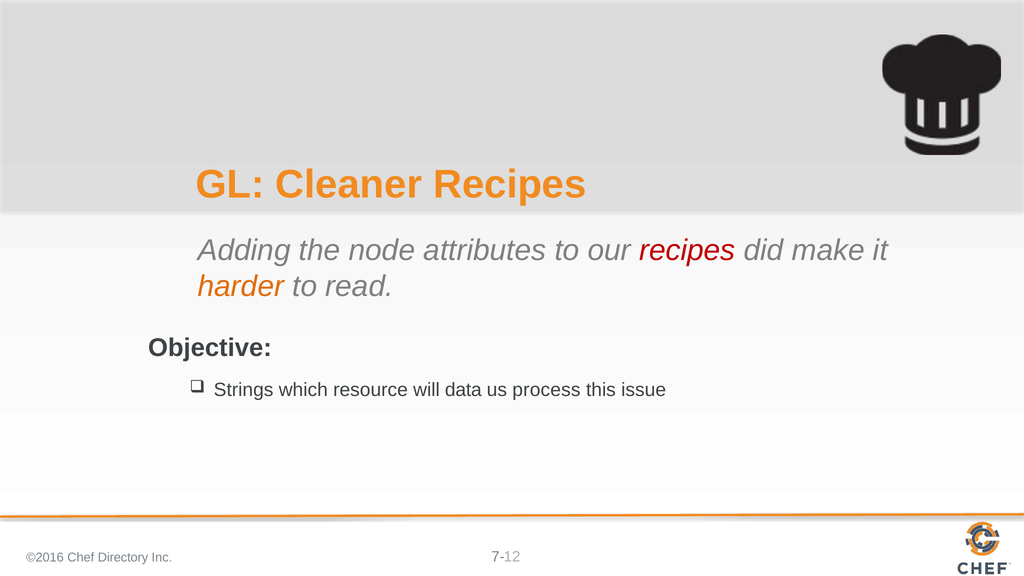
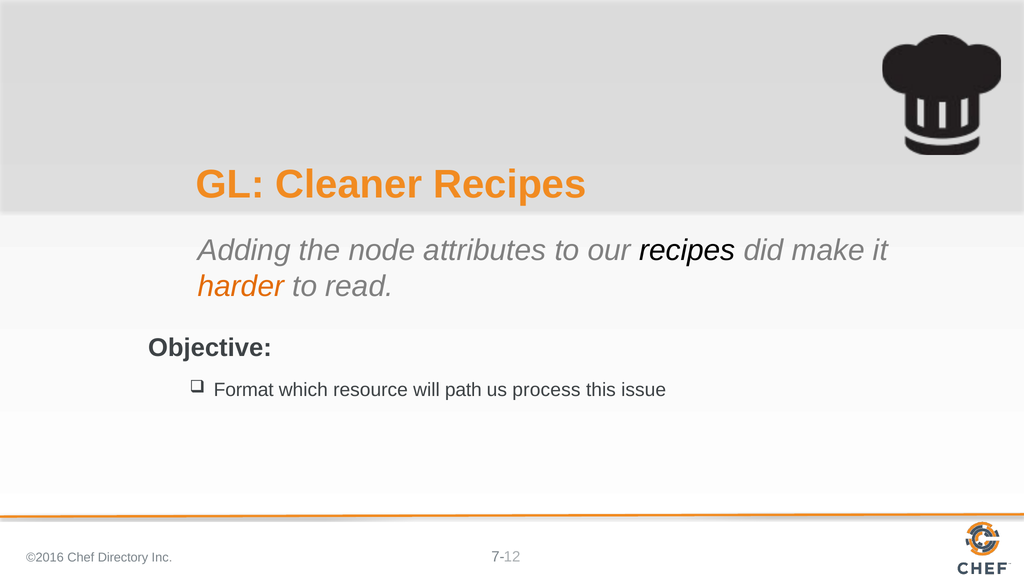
recipes at (687, 250) colour: red -> black
Strings: Strings -> Format
data: data -> path
